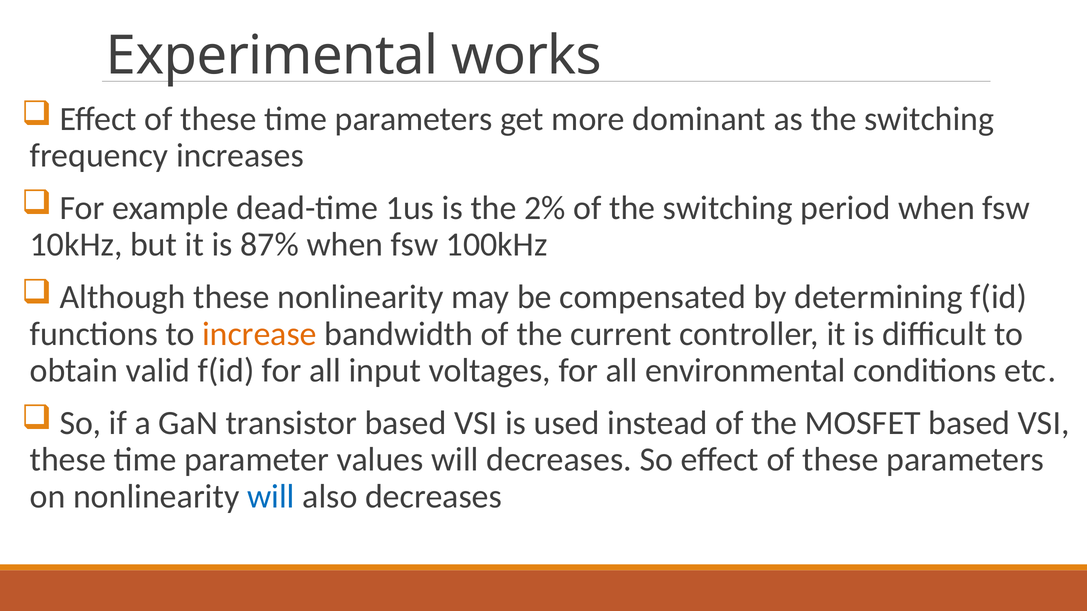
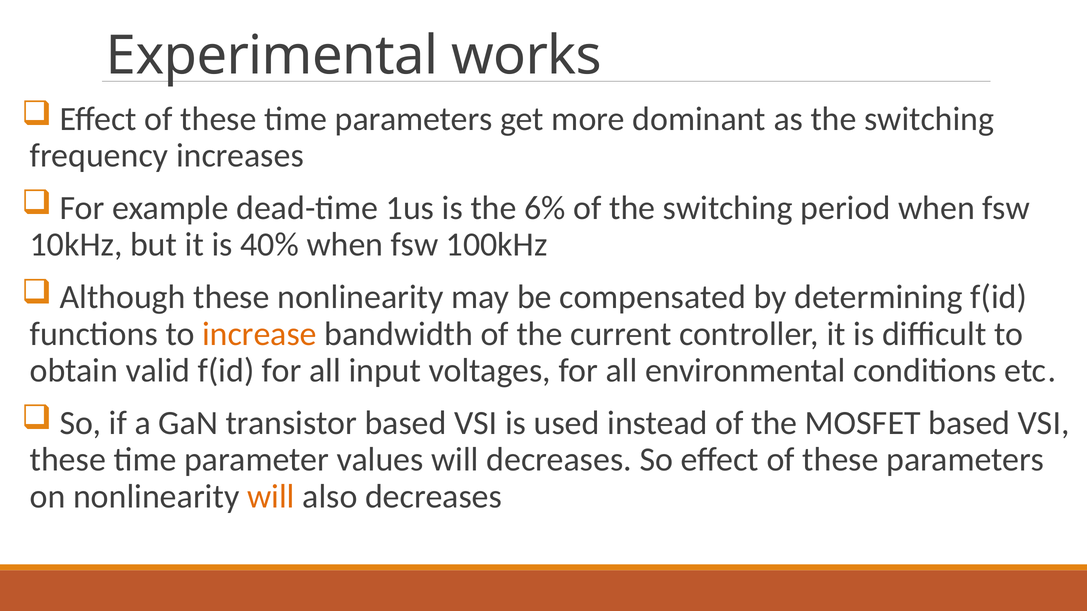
2%: 2% -> 6%
87%: 87% -> 40%
will at (271, 497) colour: blue -> orange
